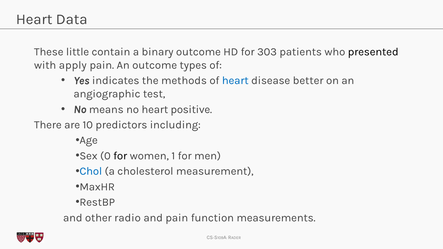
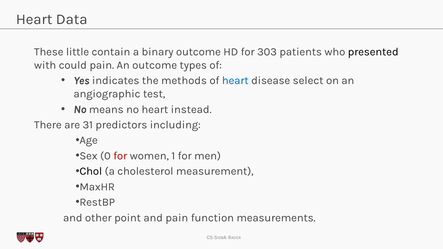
apply: apply -> could
better: better -> select
positive: positive -> instead
10: 10 -> 31
for at (120, 156) colour: black -> red
Chol colour: blue -> black
radio: radio -> point
